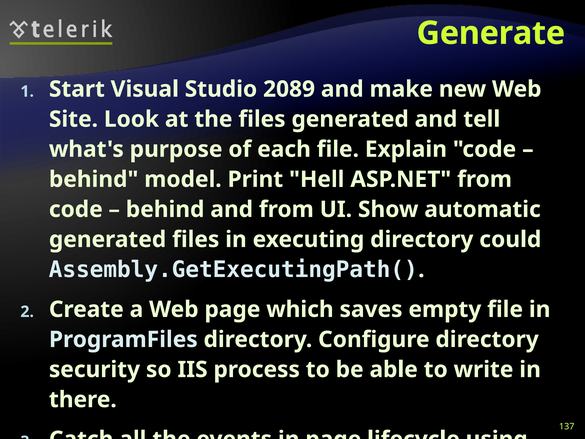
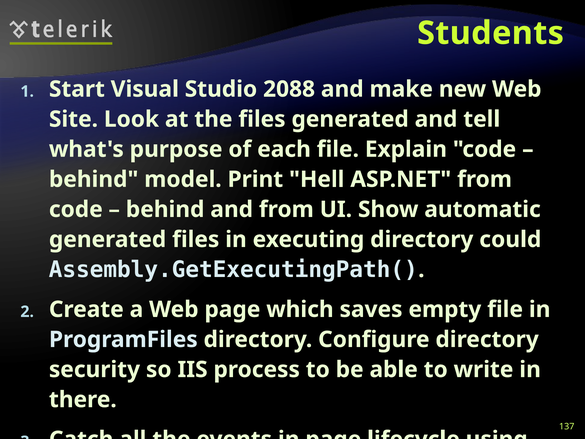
Generate: Generate -> Students
2089: 2089 -> 2088
